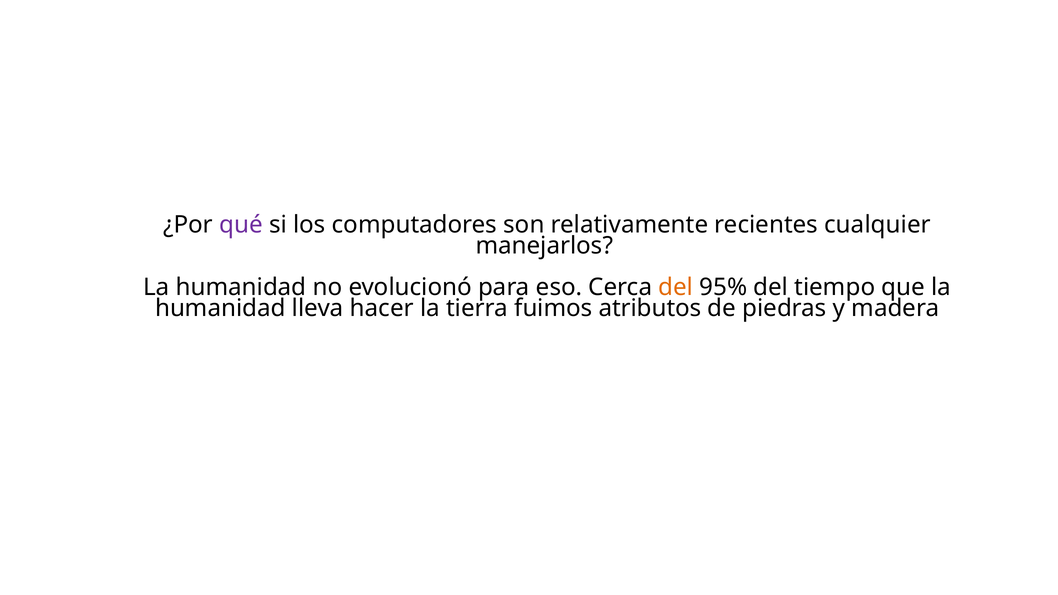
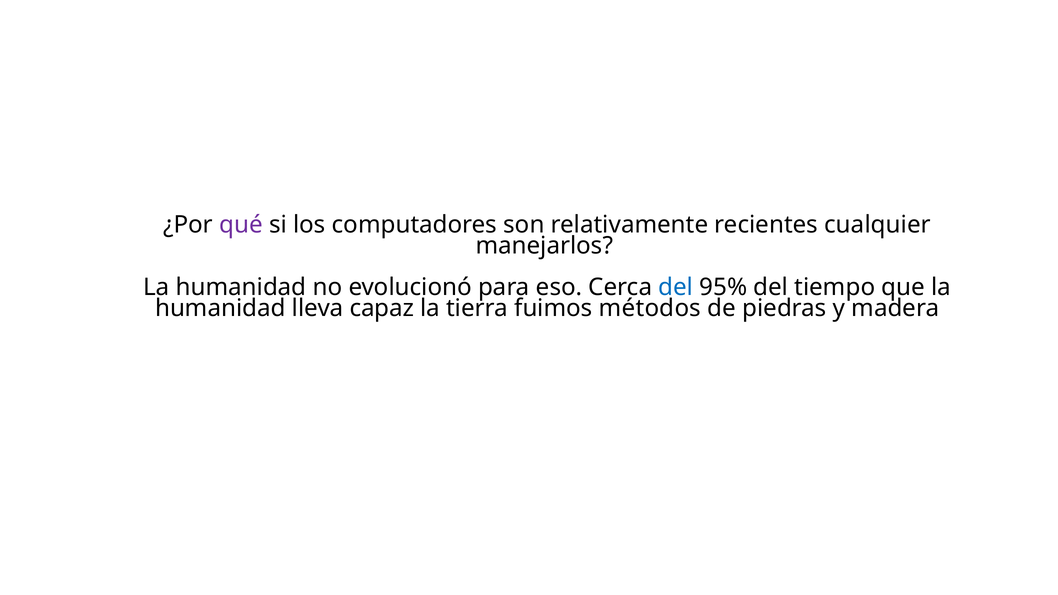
del at (676, 287) colour: orange -> blue
hacer: hacer -> capaz
atributos: atributos -> métodos
